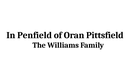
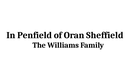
Pittsfield: Pittsfield -> Sheffield
